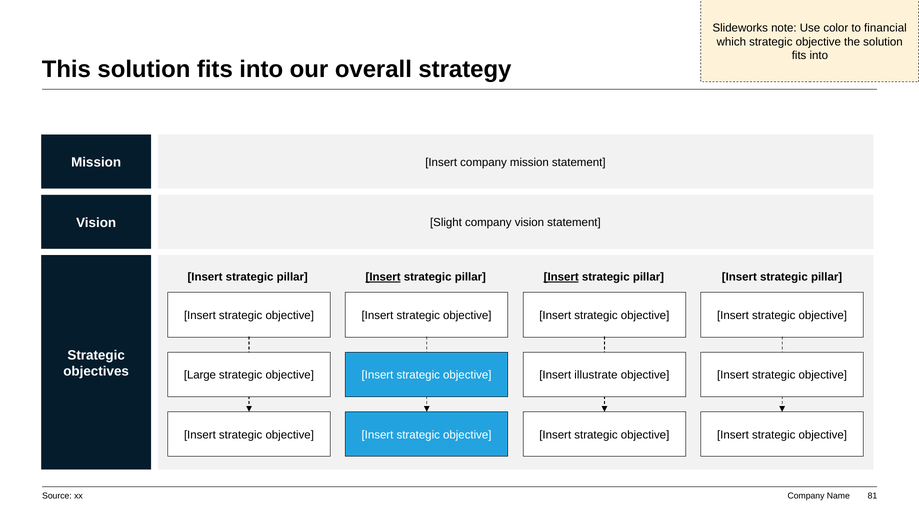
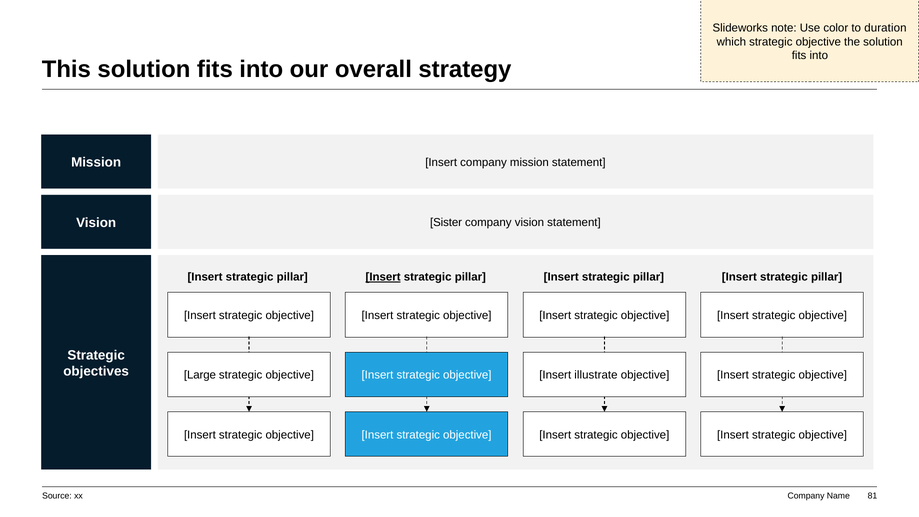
financial: financial -> duration
Slight: Slight -> Sister
Insert at (561, 277) underline: present -> none
